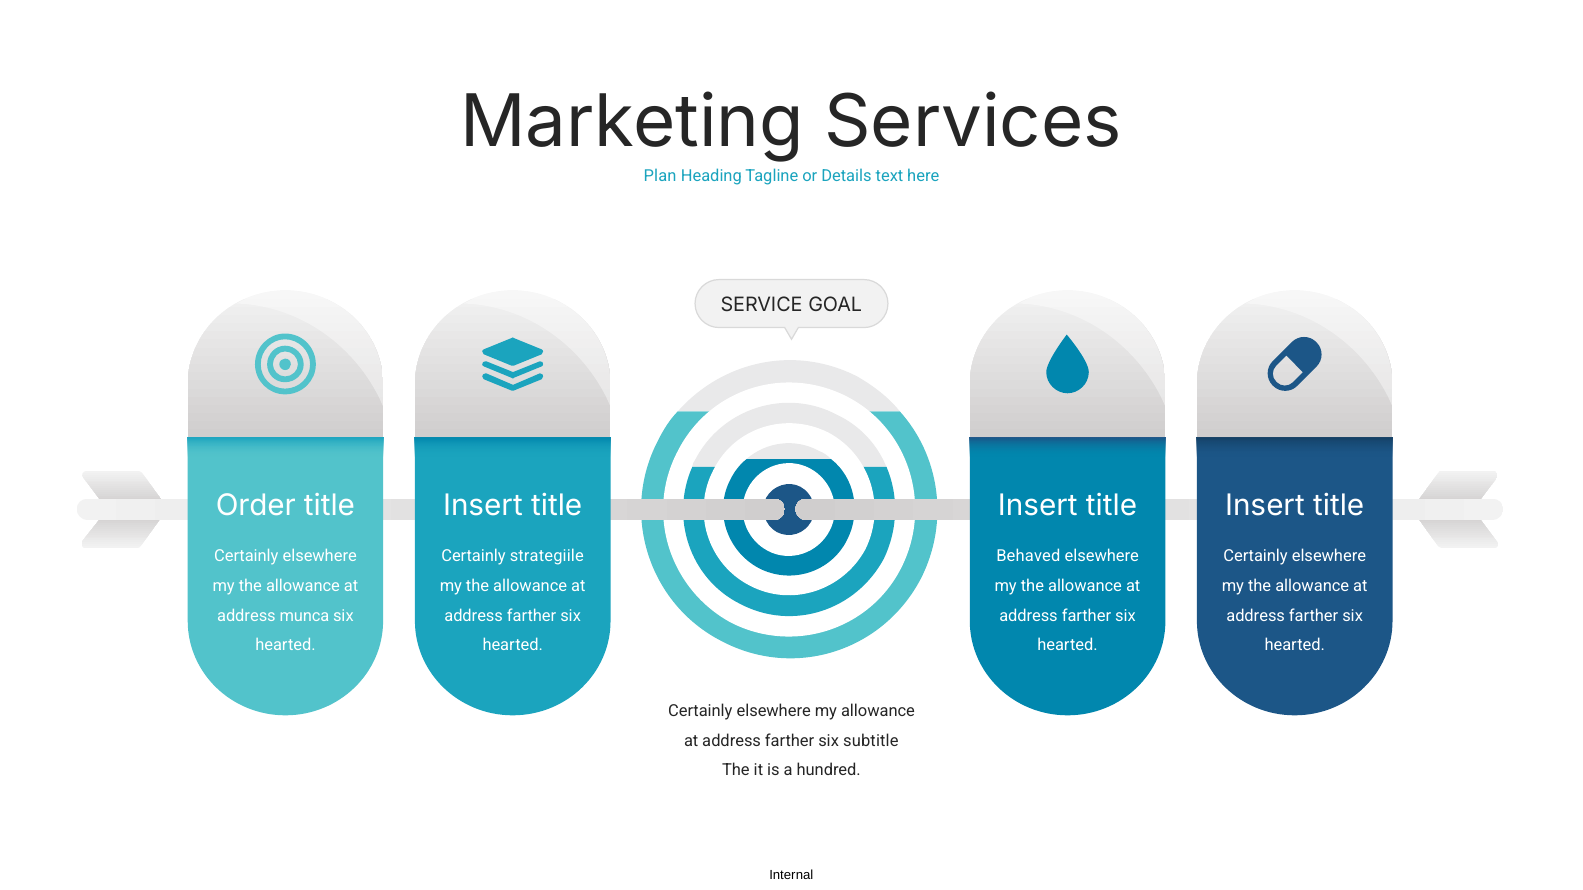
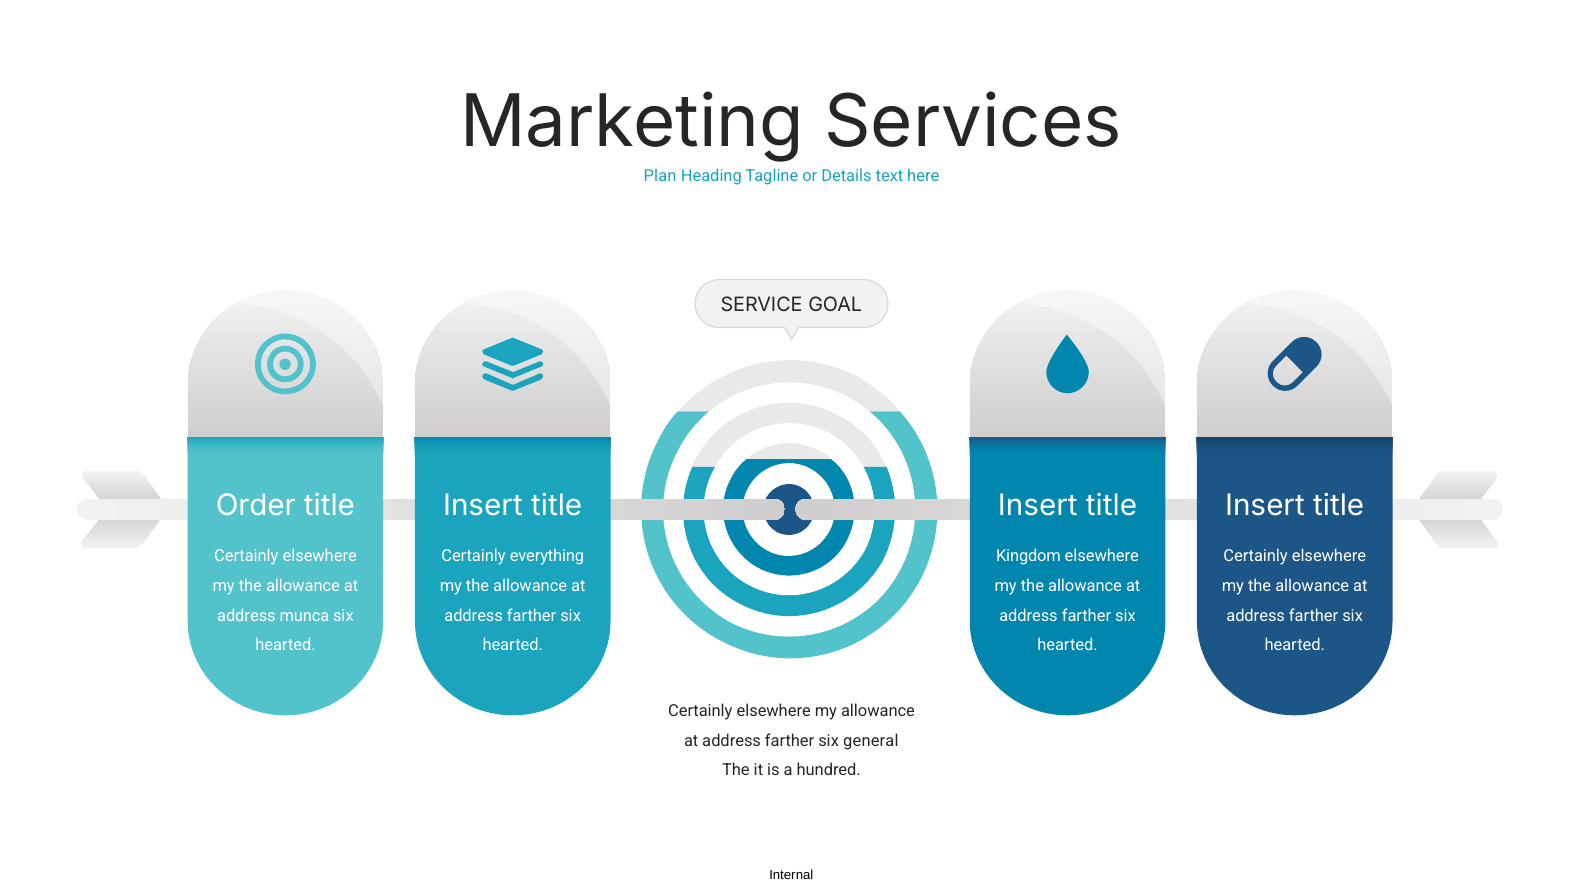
strategiile: strategiile -> everything
Behaved: Behaved -> Kingdom
subtitle: subtitle -> general
